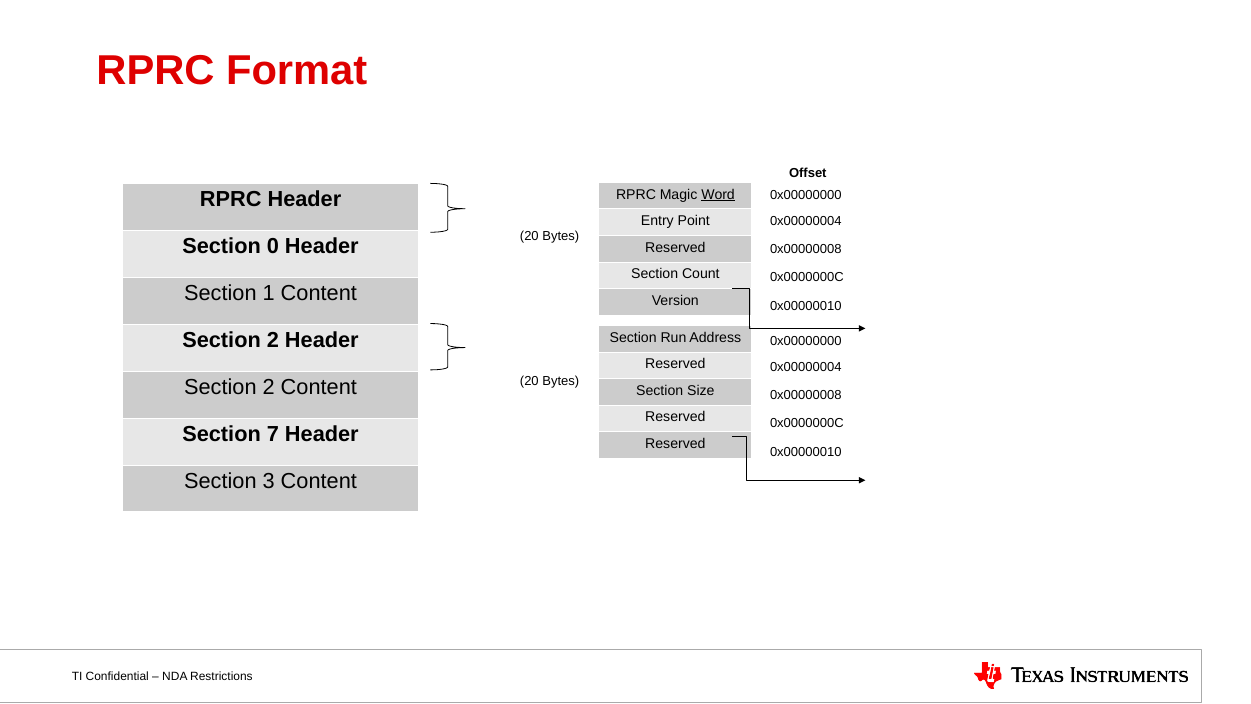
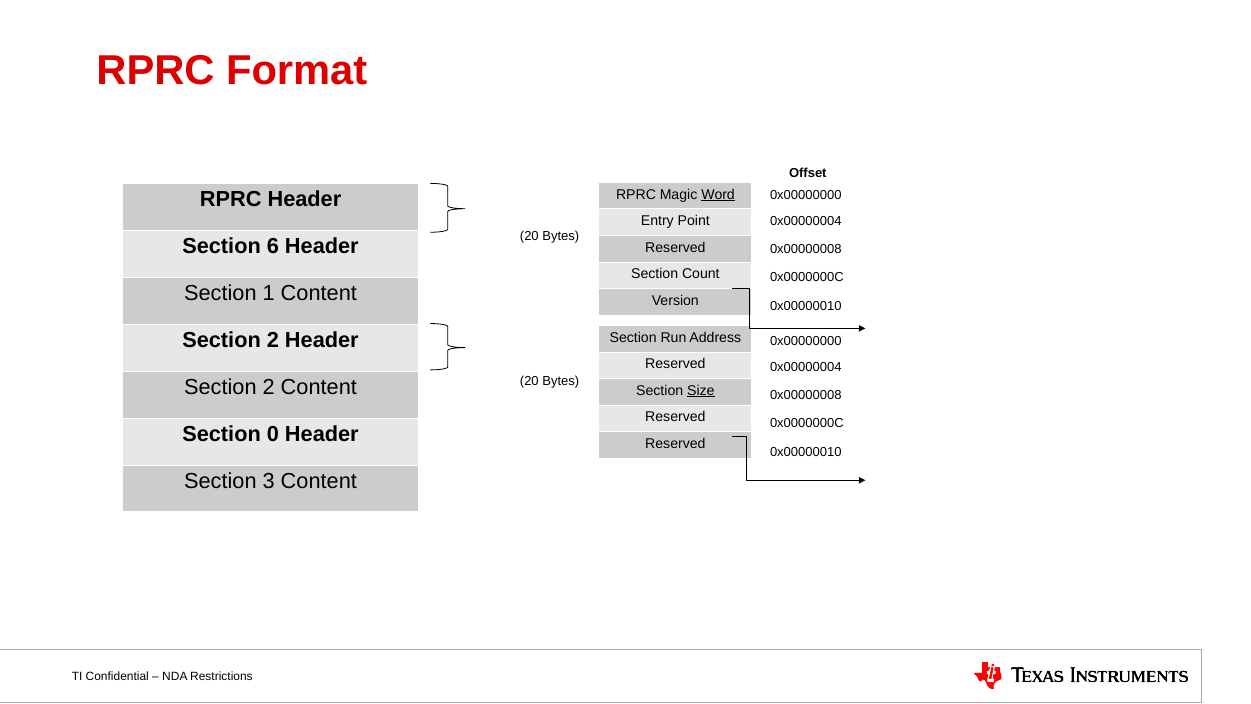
0: 0 -> 6
Size underline: none -> present
7: 7 -> 0
